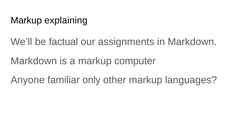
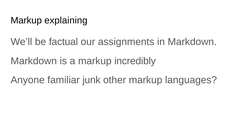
computer: computer -> incredibly
only: only -> junk
